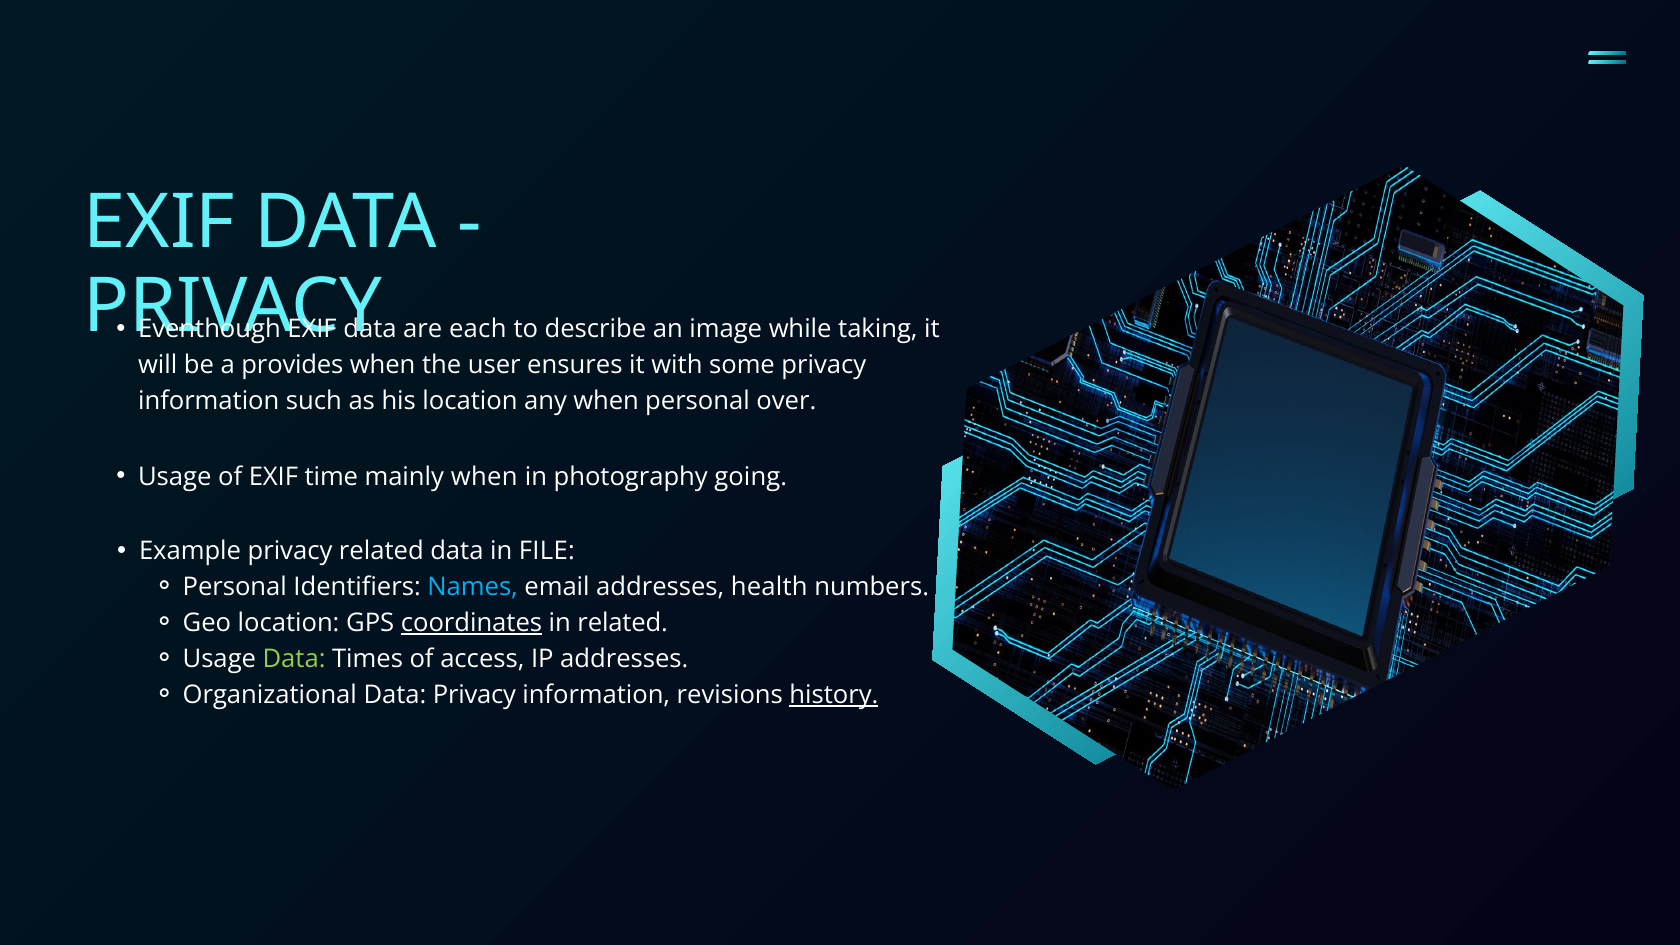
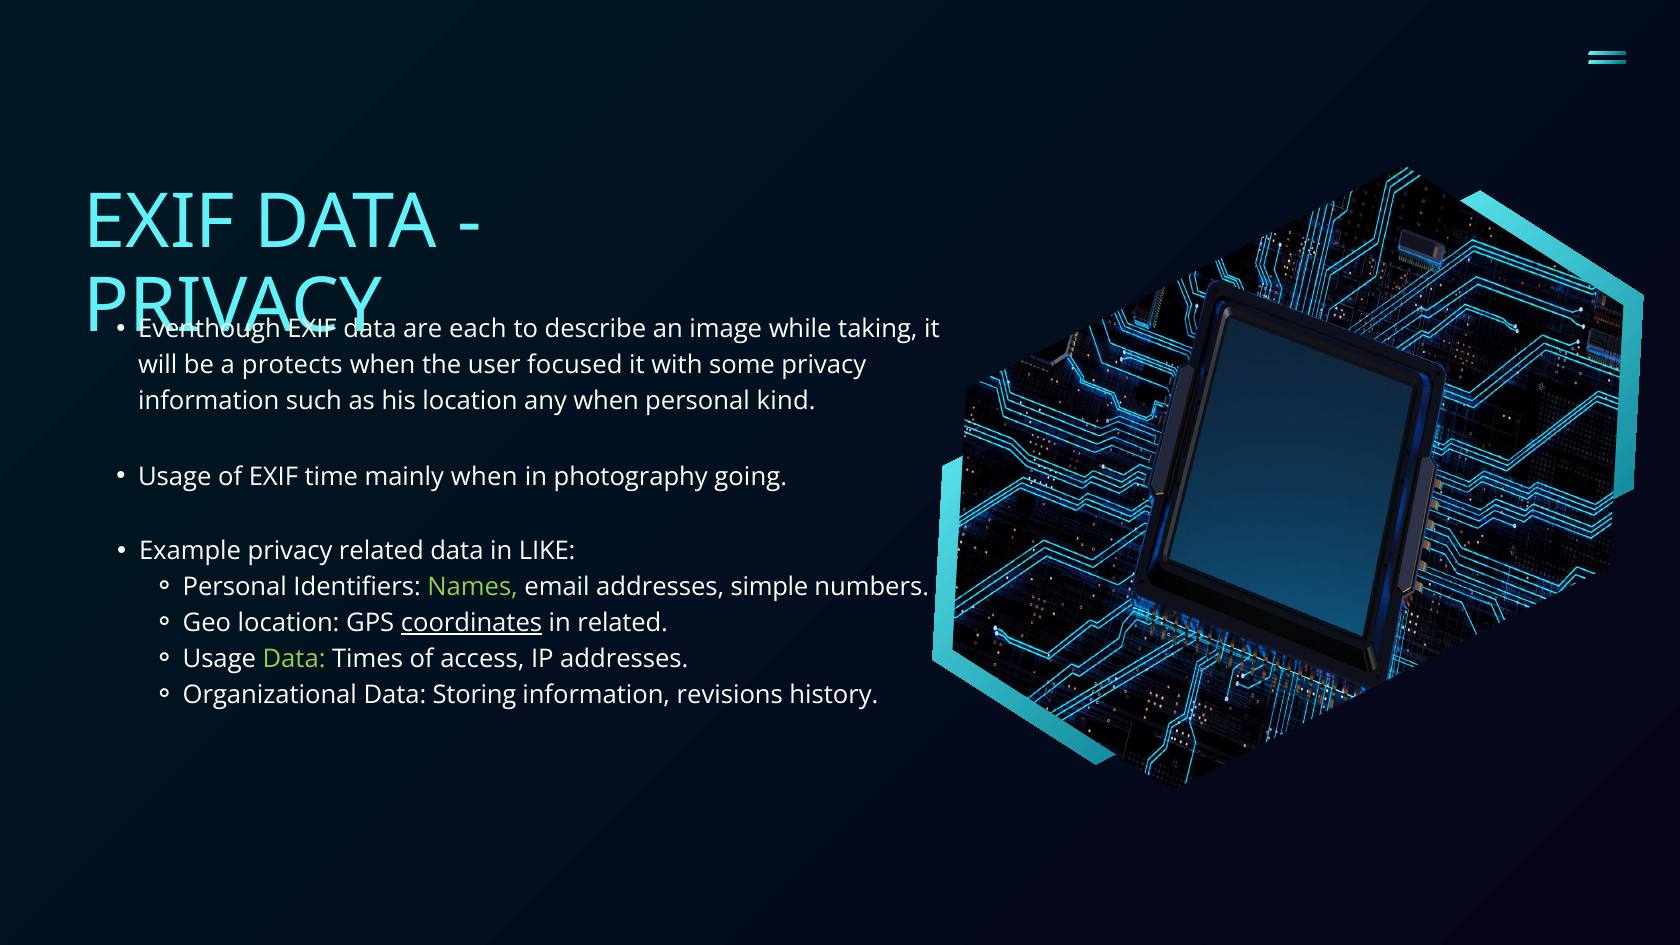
provides: provides -> protects
ensures: ensures -> focused
over: over -> kind
FILE: FILE -> LIKE
Names colour: light blue -> light green
health: health -> simple
Data Privacy: Privacy -> Storing
history underline: present -> none
